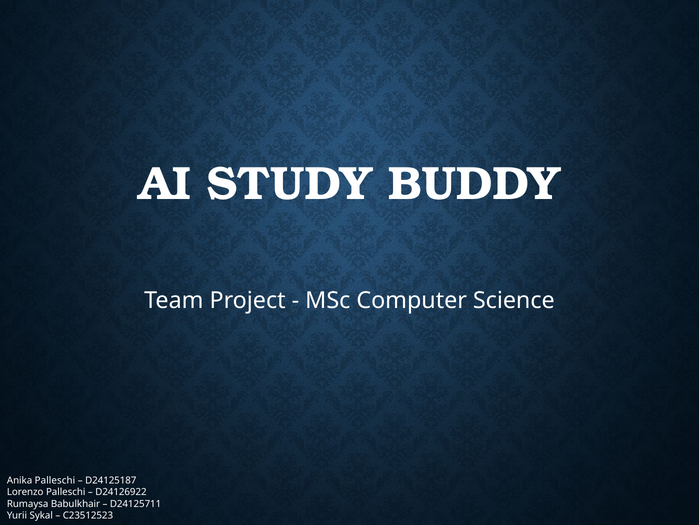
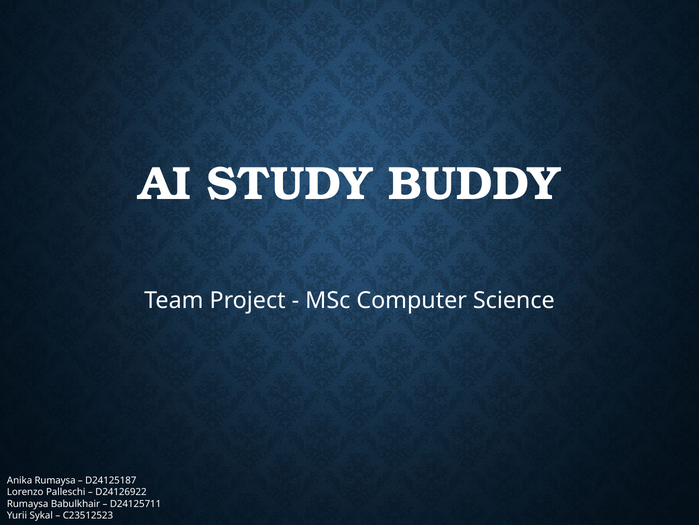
Anika Palleschi: Palleschi -> Rumaysa
